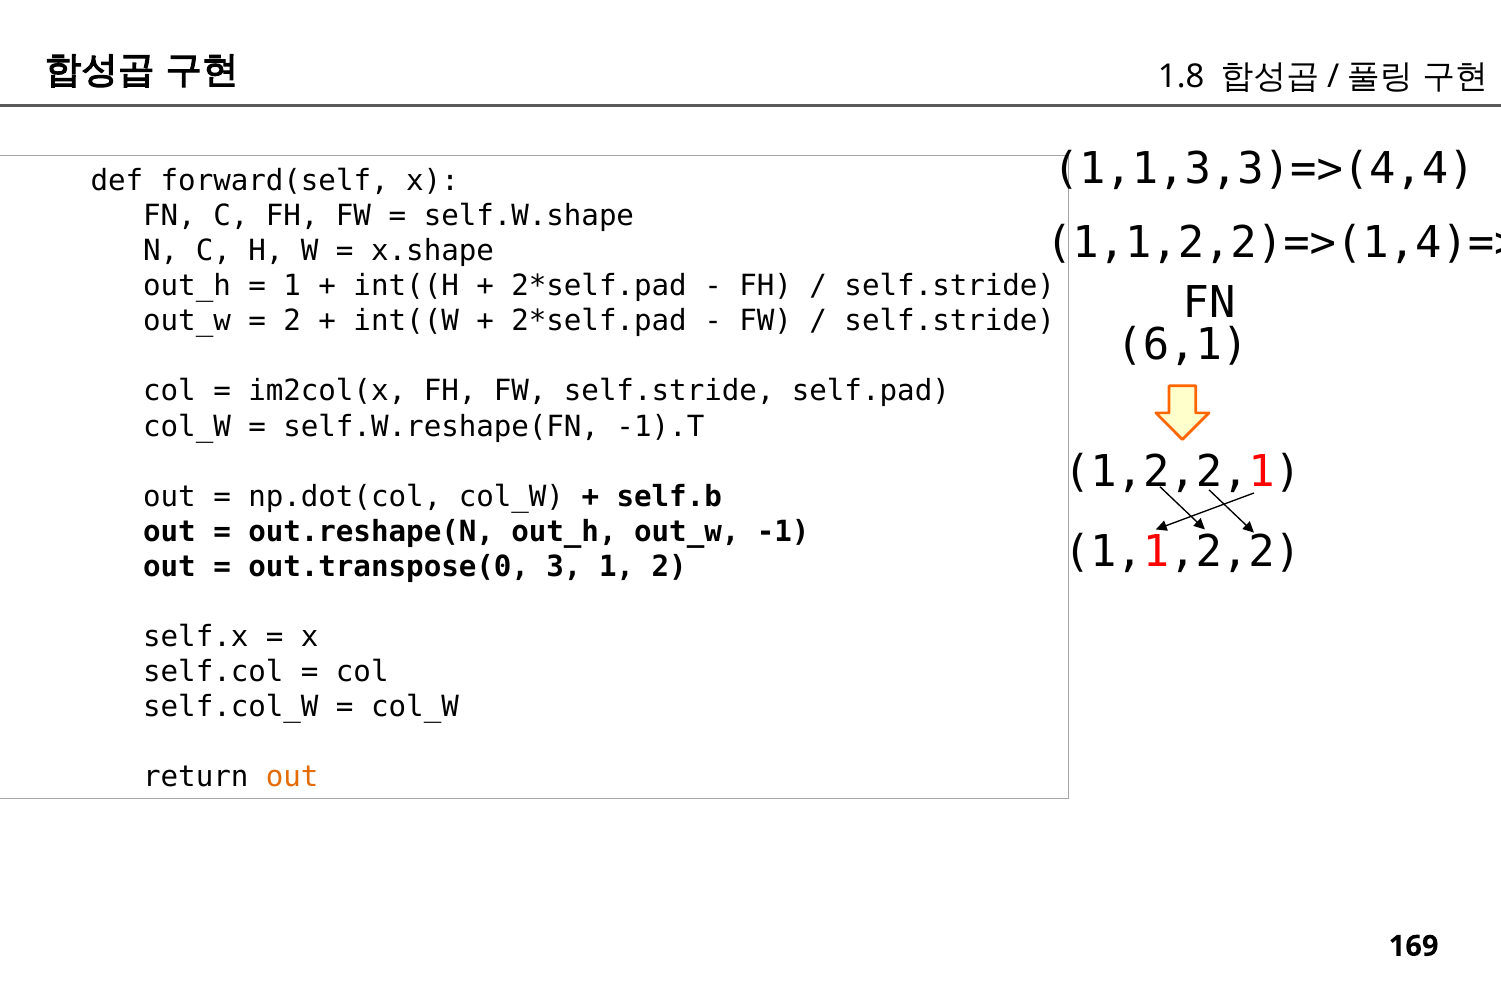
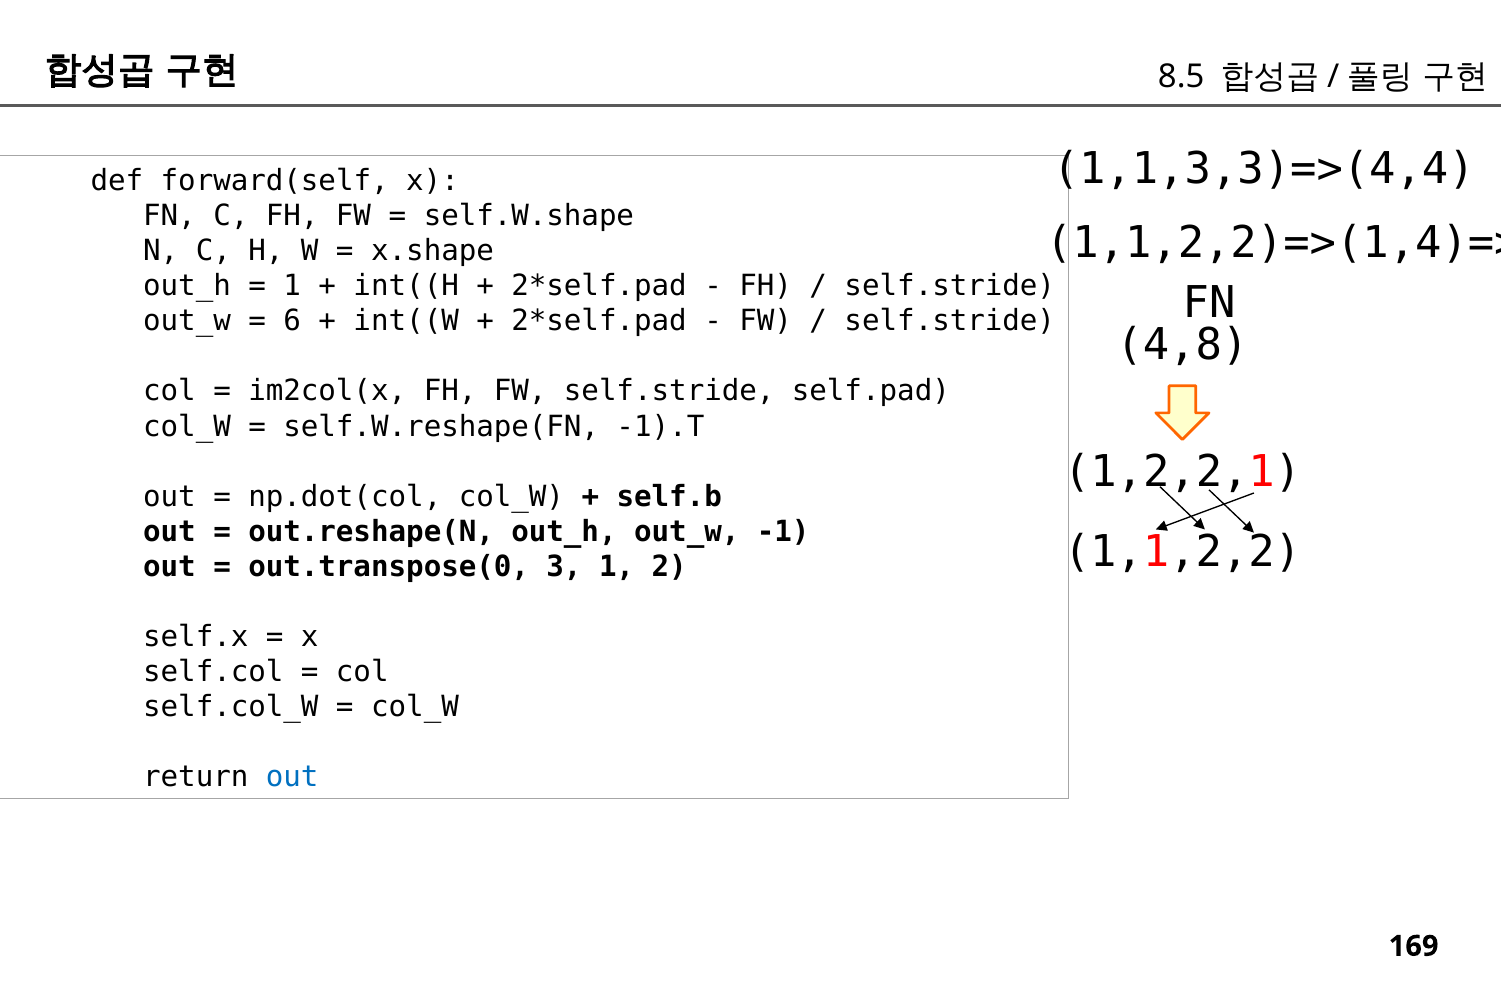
1.8: 1.8 -> 8.5
2 at (292, 321): 2 -> 6
6,1: 6,1 -> 4,8
out at (292, 777) colour: orange -> blue
